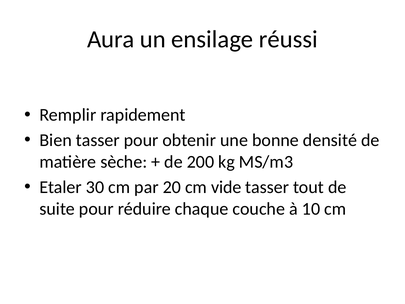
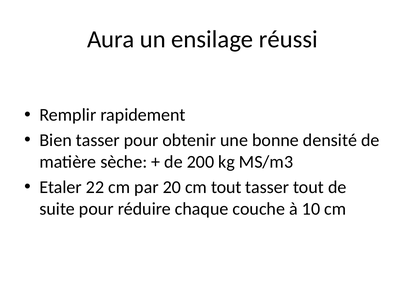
30: 30 -> 22
cm vide: vide -> tout
